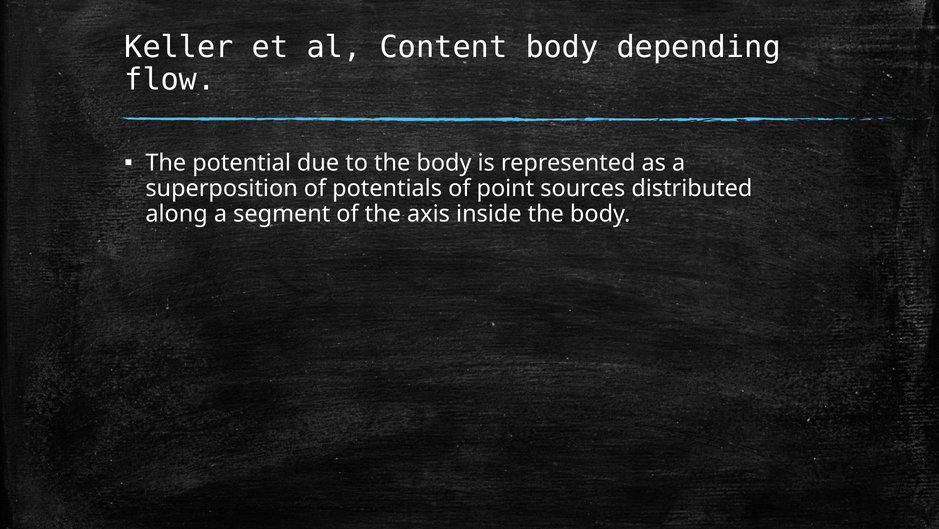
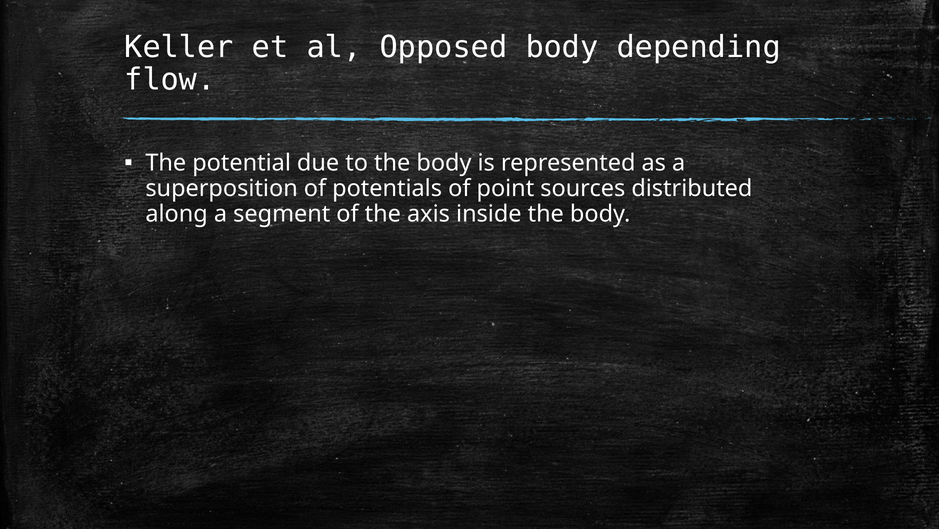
Content: Content -> Opposed
